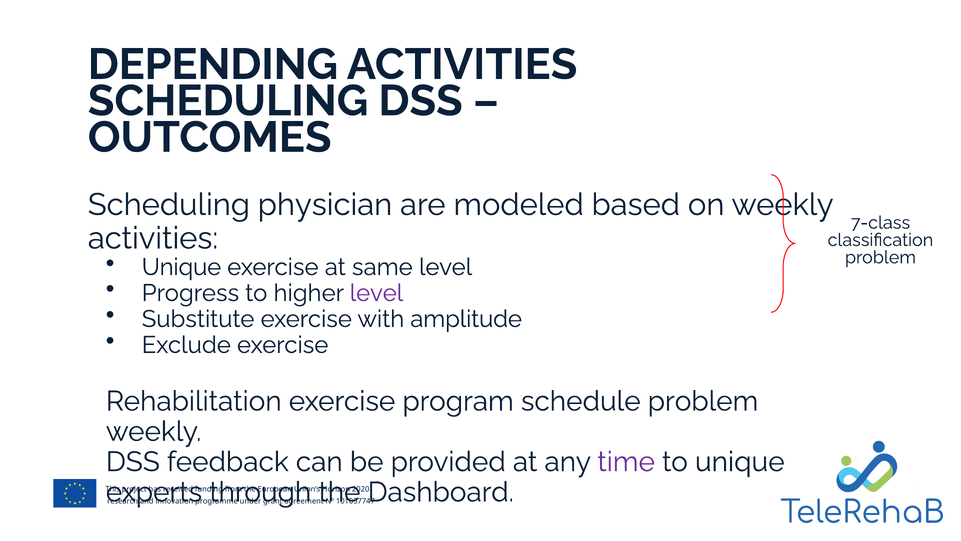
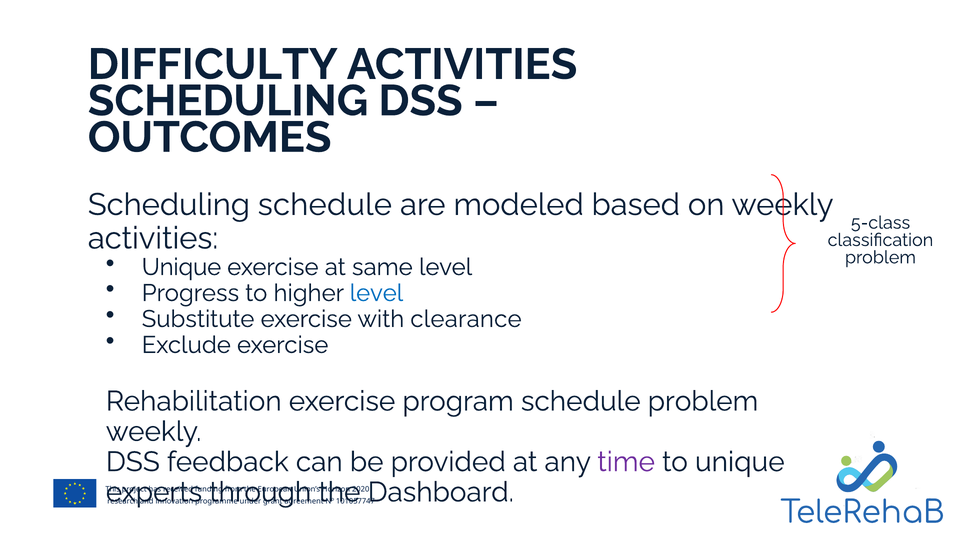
DEPENDING: DEPENDING -> DIFFICULTY
Scheduling physician: physician -> schedule
7-class: 7-class -> 5-class
level at (376, 293) colour: purple -> blue
amplitude: amplitude -> clearance
